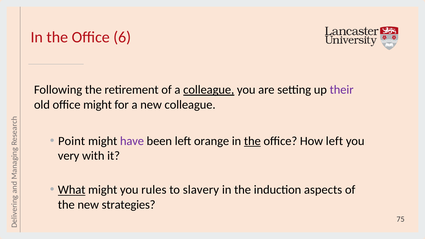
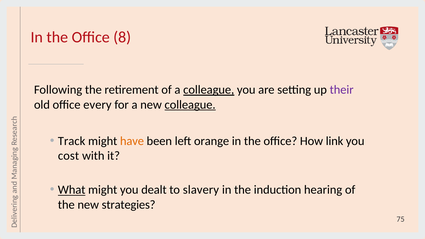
6: 6 -> 8
office might: might -> every
colleague at (190, 105) underline: none -> present
Point: Point -> Track
have colour: purple -> orange
the at (252, 141) underline: present -> none
How left: left -> link
very: very -> cost
rules: rules -> dealt
aspects: aspects -> hearing
